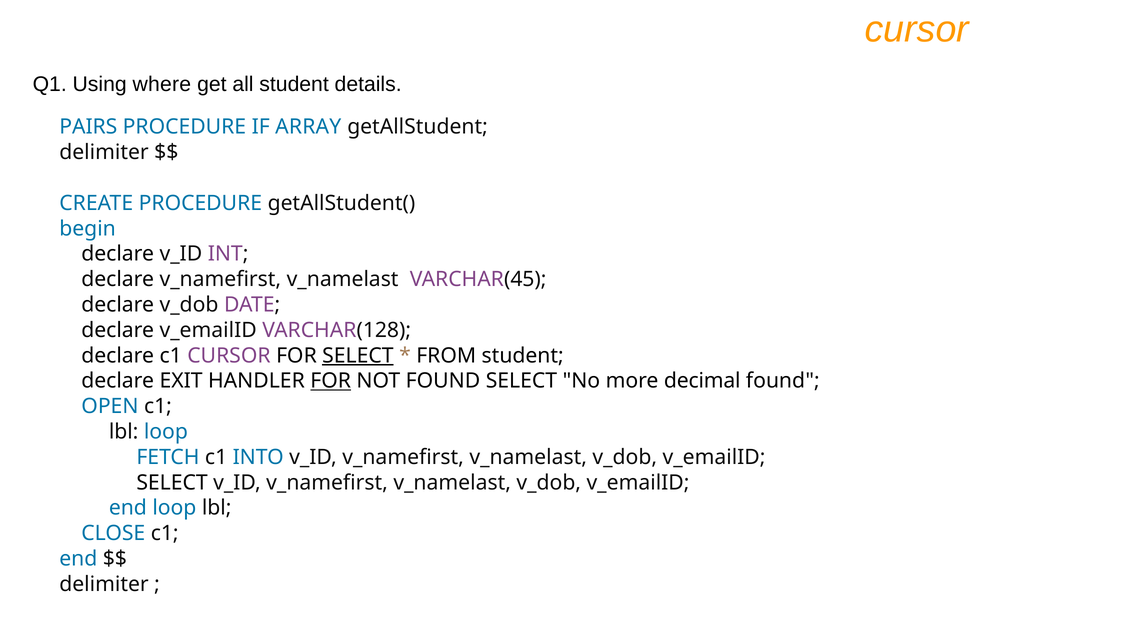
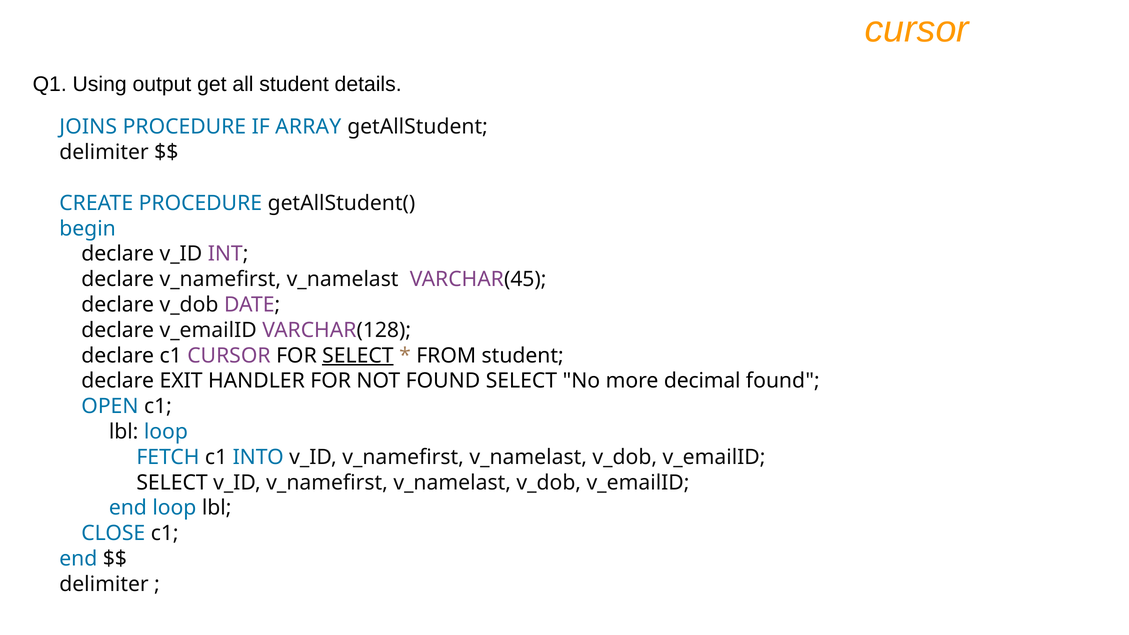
where: where -> output
PAIRS: PAIRS -> JOINS
FOR at (331, 381) underline: present -> none
